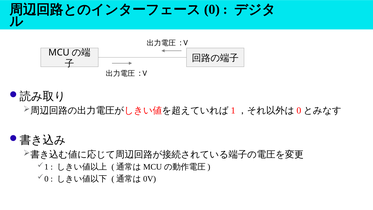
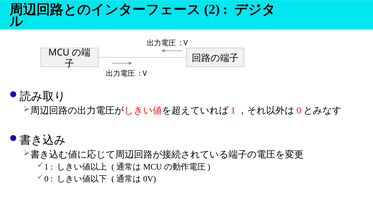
0: 0 -> 2
